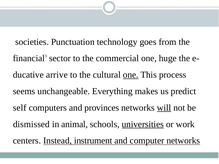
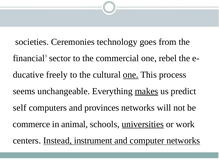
Punctuation: Punctuation -> Ceremonies
huge: huge -> rebel
arrive: arrive -> freely
makes underline: none -> present
will underline: present -> none
dismissed: dismissed -> commerce
